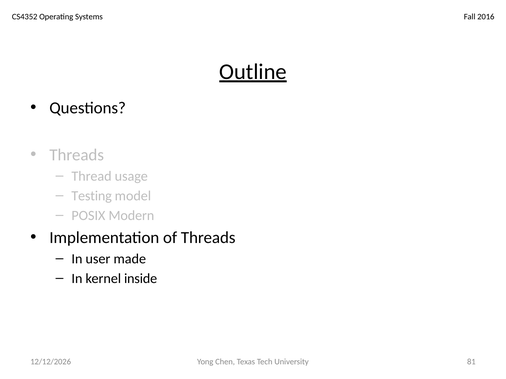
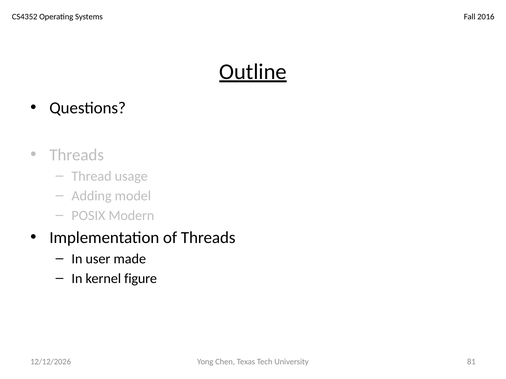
Testing: Testing -> Adding
inside: inside -> figure
